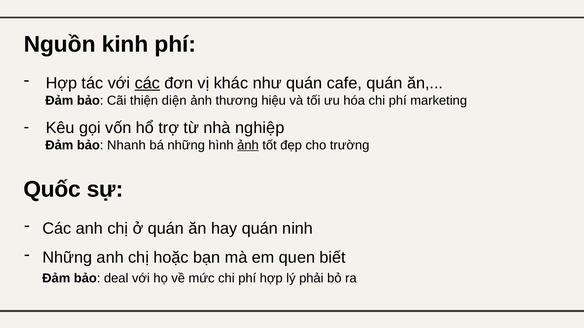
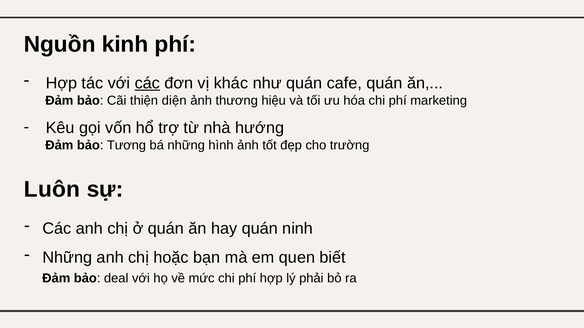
nghiệp: nghiệp -> hướng
Nhanh: Nhanh -> Tương
ảnh at (248, 145) underline: present -> none
Quốc: Quốc -> Luôn
